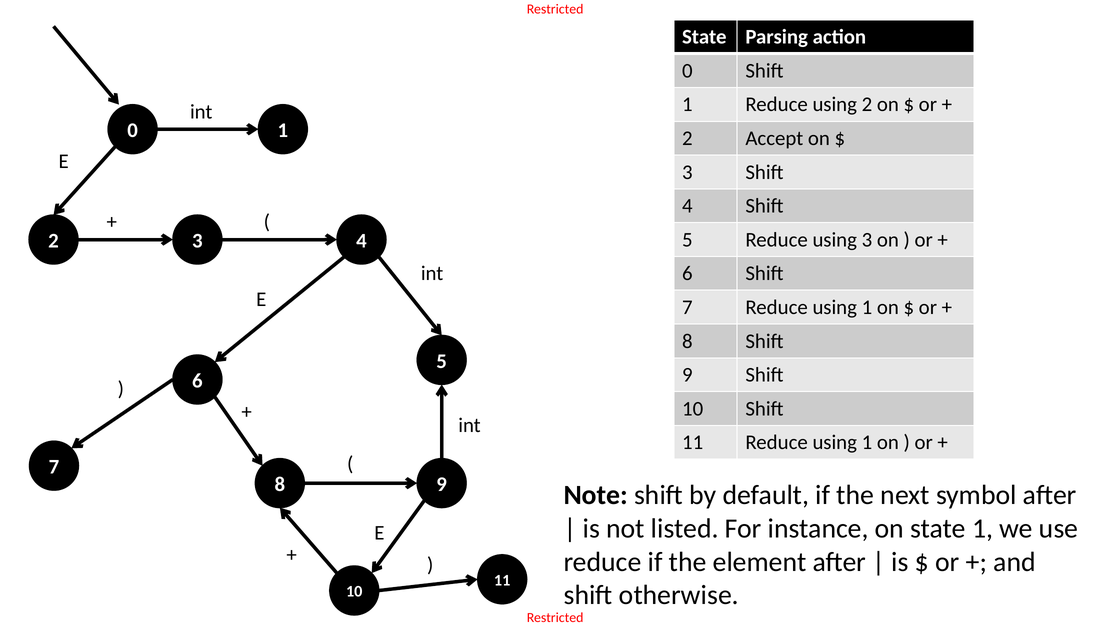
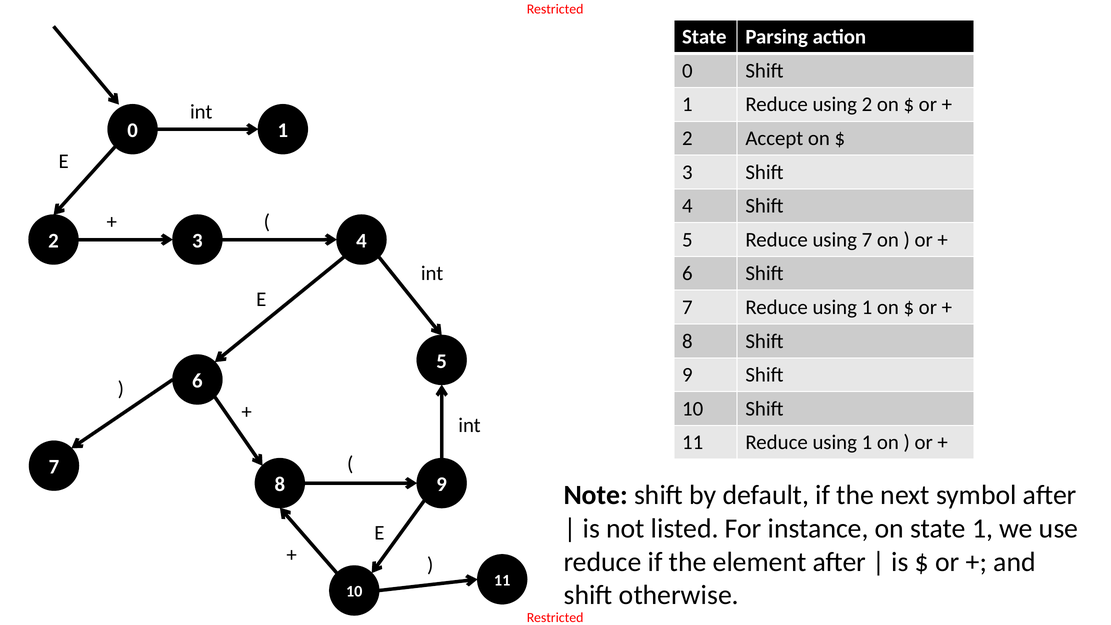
using 3: 3 -> 7
